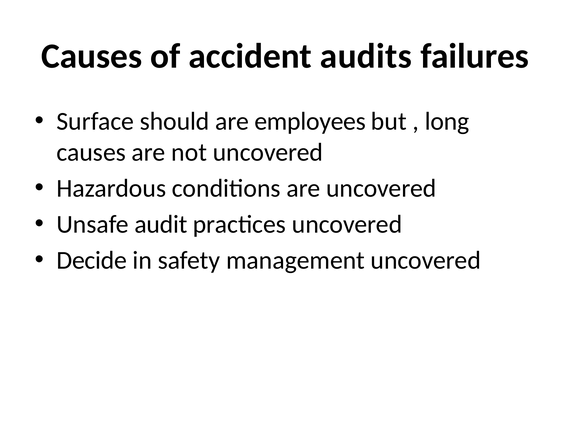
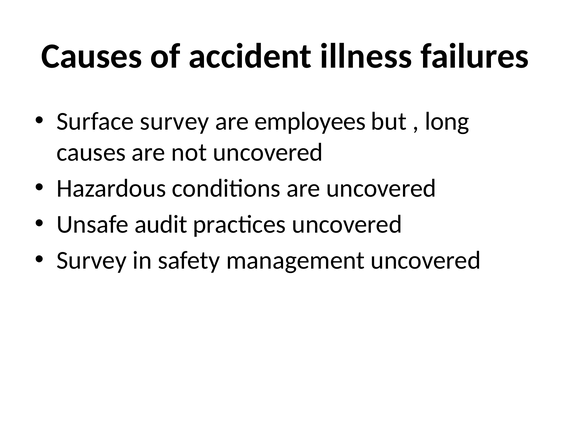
audits: audits -> illness
Surface should: should -> survey
Decide at (92, 260): Decide -> Survey
